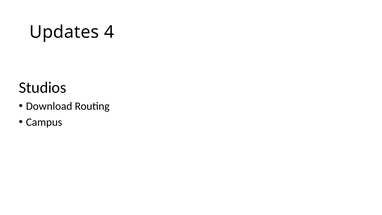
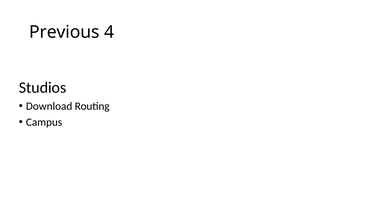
Updates: Updates -> Previous
